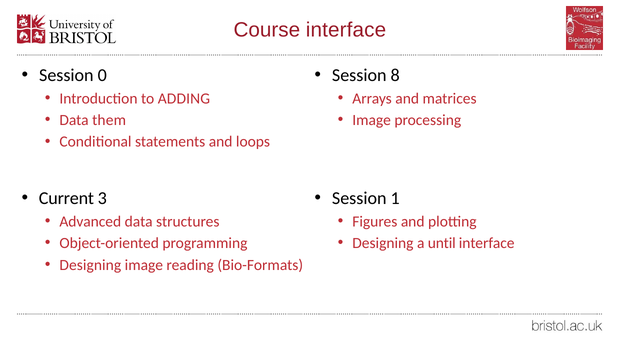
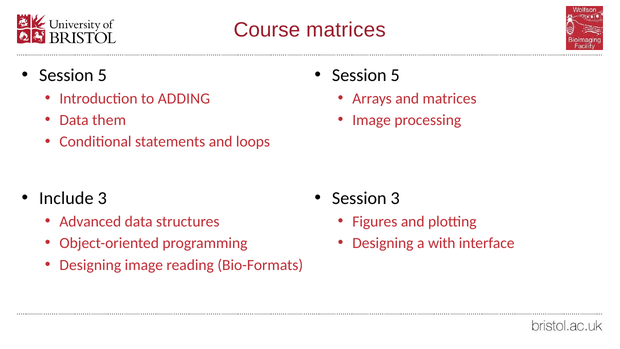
Course interface: interface -> matrices
0 at (102, 75): 0 -> 5
8 at (395, 75): 8 -> 5
Current: Current -> Include
Session 1: 1 -> 3
until: until -> with
